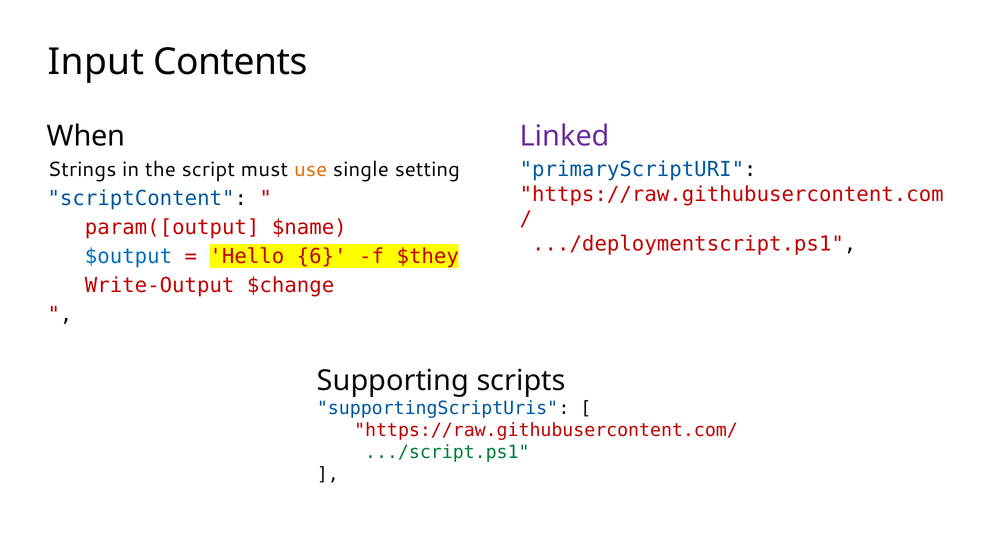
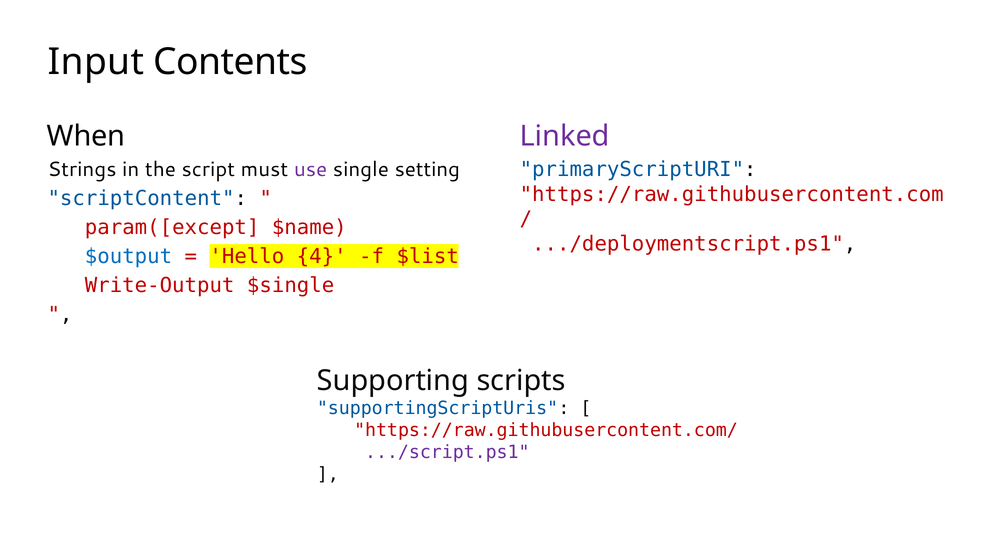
use colour: orange -> purple
param([output: param([output -> param([except
6: 6 -> 4
$they: $they -> $list
$change: $change -> $single
.../script.ps1 colour: green -> purple
